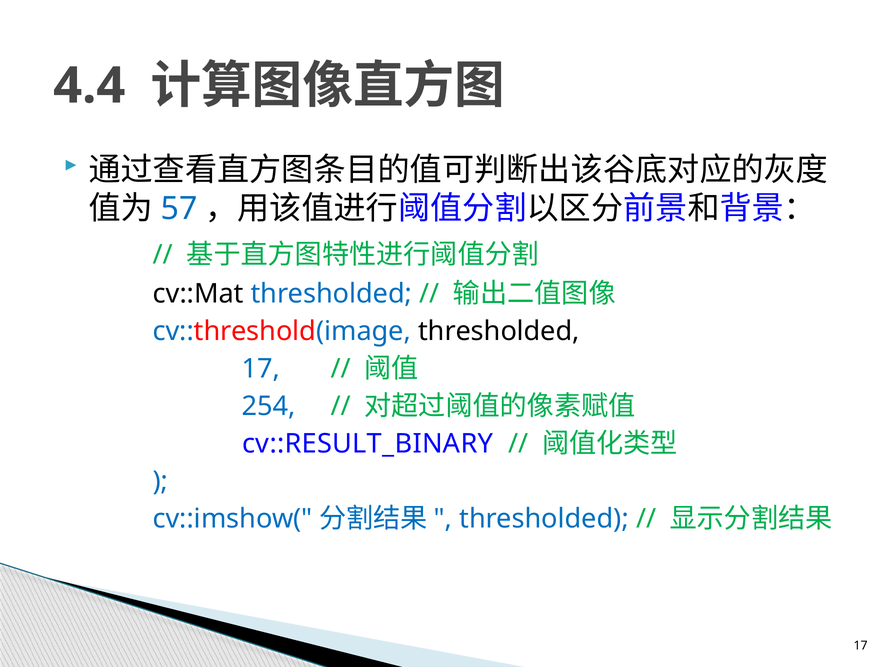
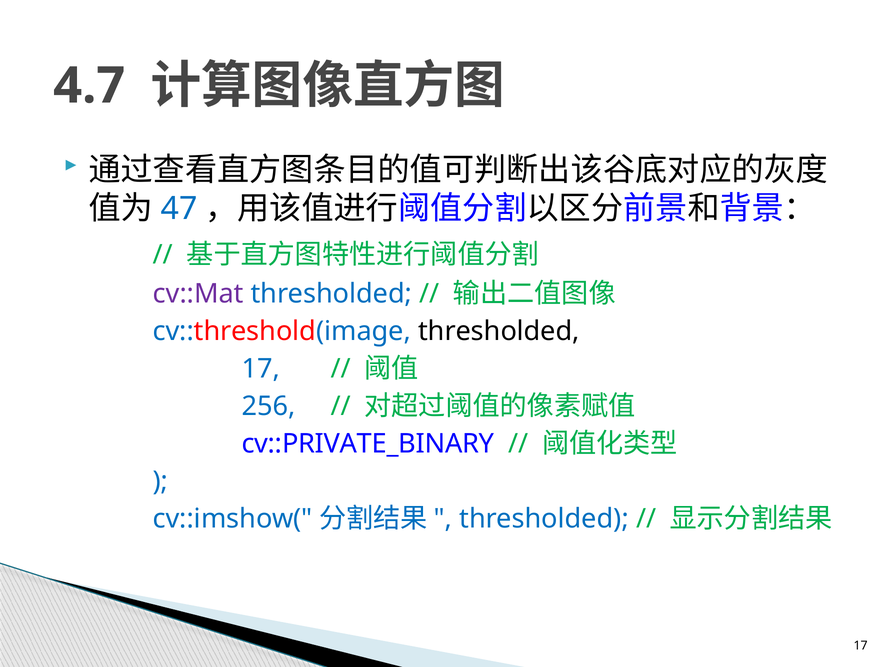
4.4: 4.4 -> 4.7
57: 57 -> 47
cv::Mat colour: black -> purple
254: 254 -> 256
cv::RESULT_BINARY: cv::RESULT_BINARY -> cv::PRIVATE_BINARY
